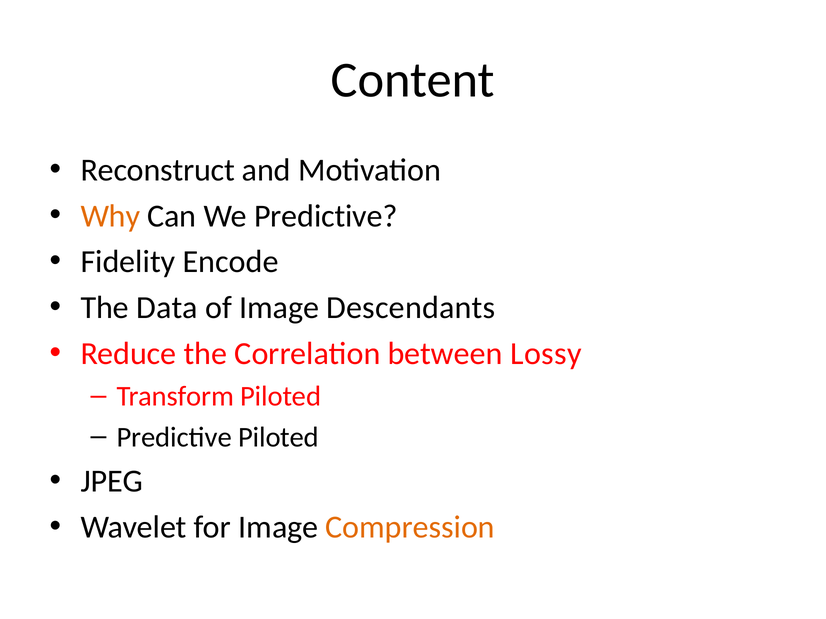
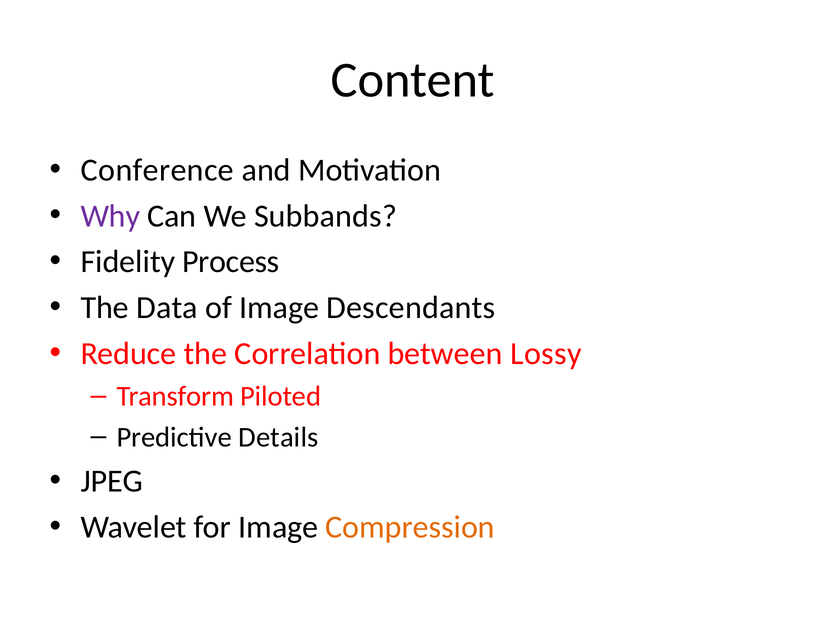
Reconstruct: Reconstruct -> Conference
Why colour: orange -> purple
We Predictive: Predictive -> Subbands
Encode: Encode -> Process
Predictive Piloted: Piloted -> Details
